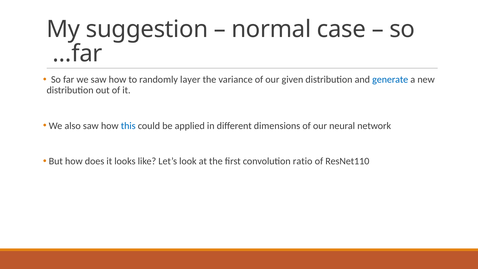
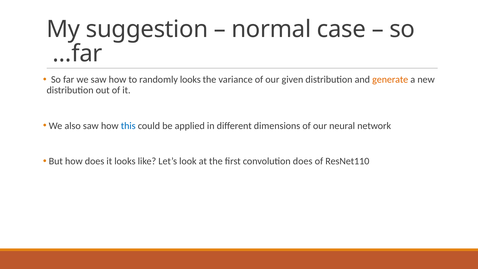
randomly layer: layer -> looks
generate colour: blue -> orange
convolution ratio: ratio -> does
